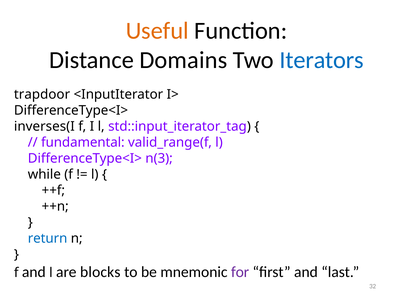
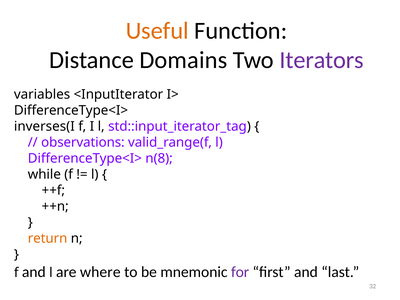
Iterators colour: blue -> purple
trapdoor: trapdoor -> variables
fundamental: fundamental -> observations
n(3: n(3 -> n(8
return colour: blue -> orange
blocks: blocks -> where
